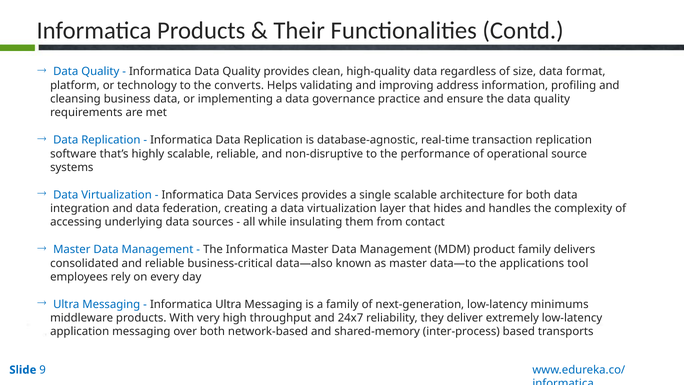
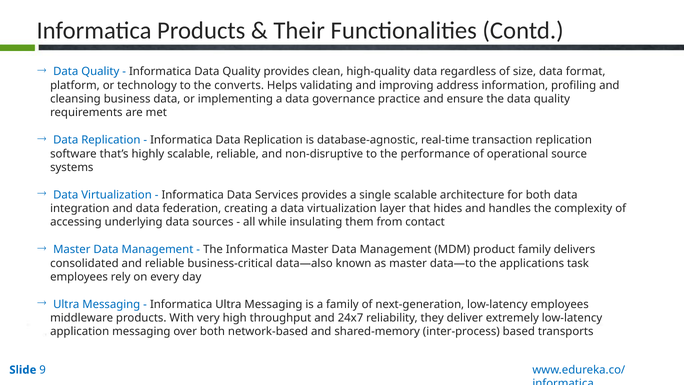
tool: tool -> task
low-latency minimums: minimums -> employees
